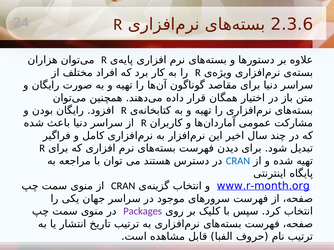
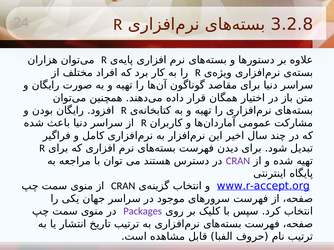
2.3.6: 2.3.6 -> 3.2.8
CRAN at (238, 161) colour: blue -> purple
www.r-month.org: www.r-month.org -> www.r-accept.org
